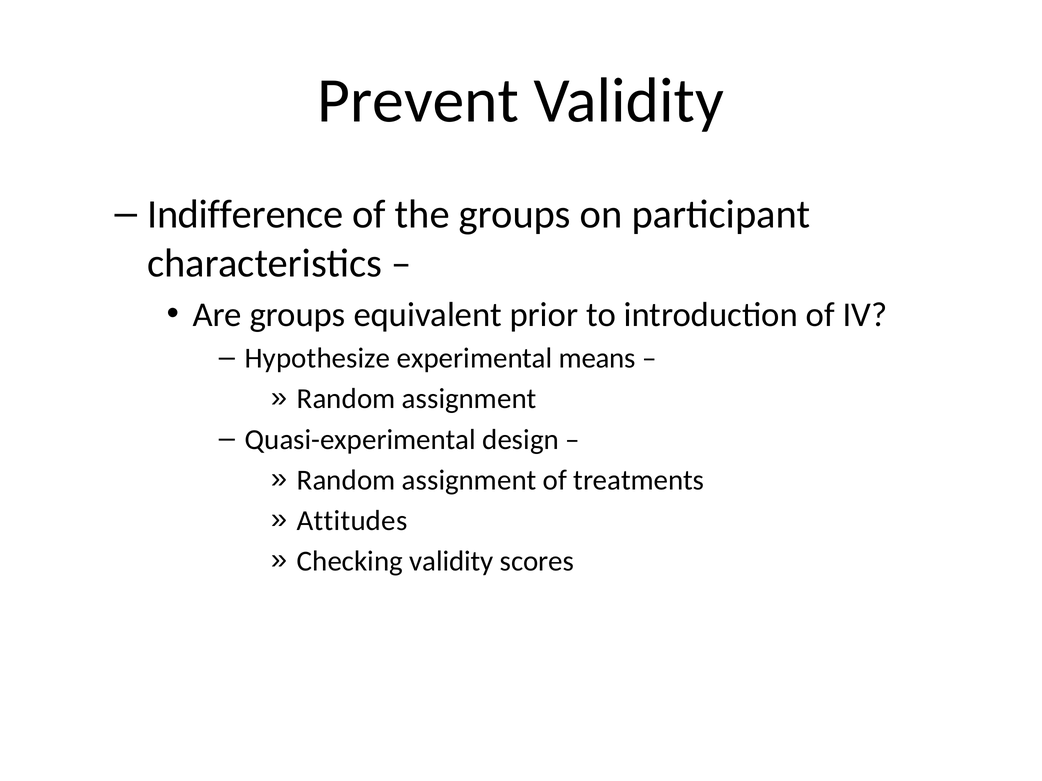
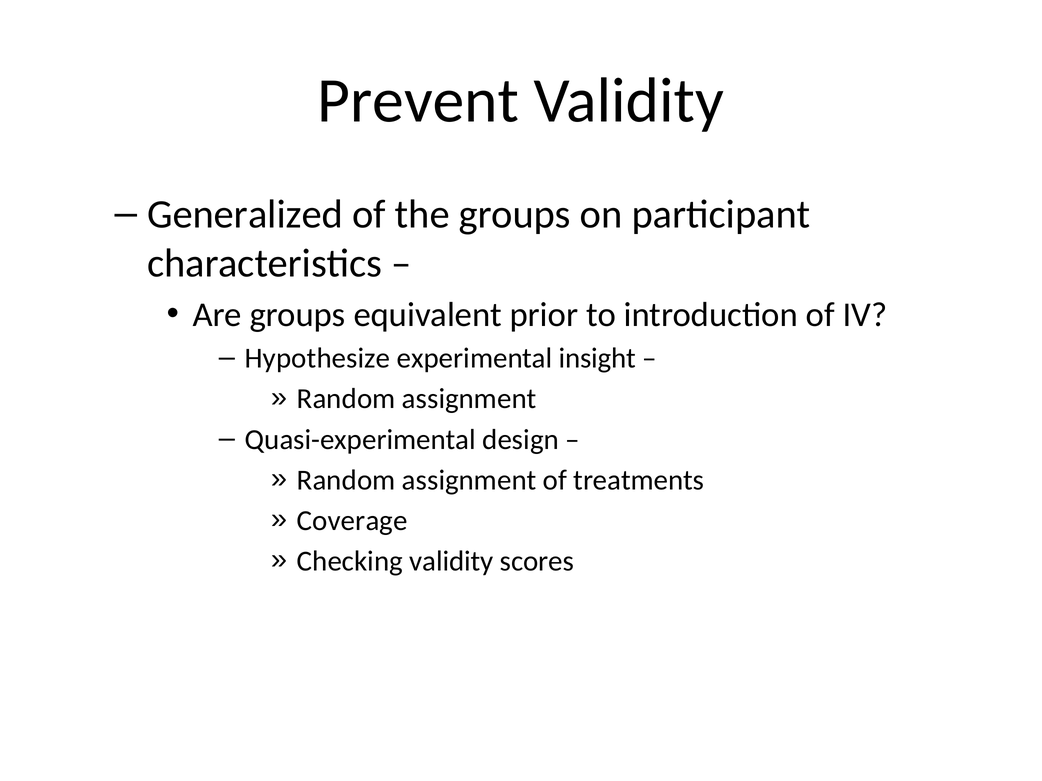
Indifference: Indifference -> Generalized
means: means -> insight
Attitudes: Attitudes -> Coverage
